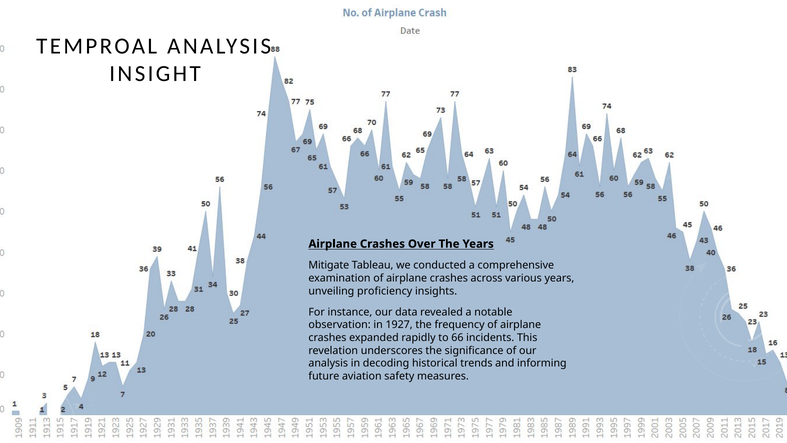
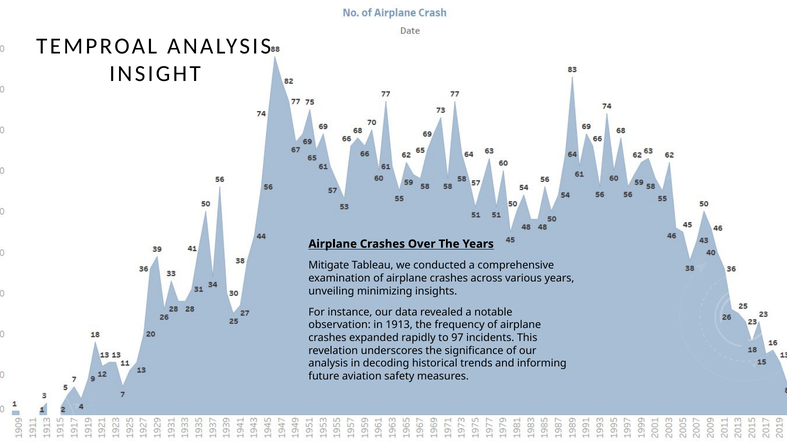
proficiency: proficiency -> minimizing
1927: 1927 -> 1913
66: 66 -> 97
